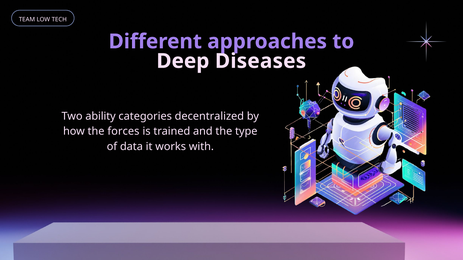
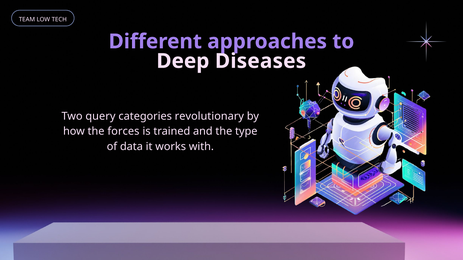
ability: ability -> query
decentralized: decentralized -> revolutionary
